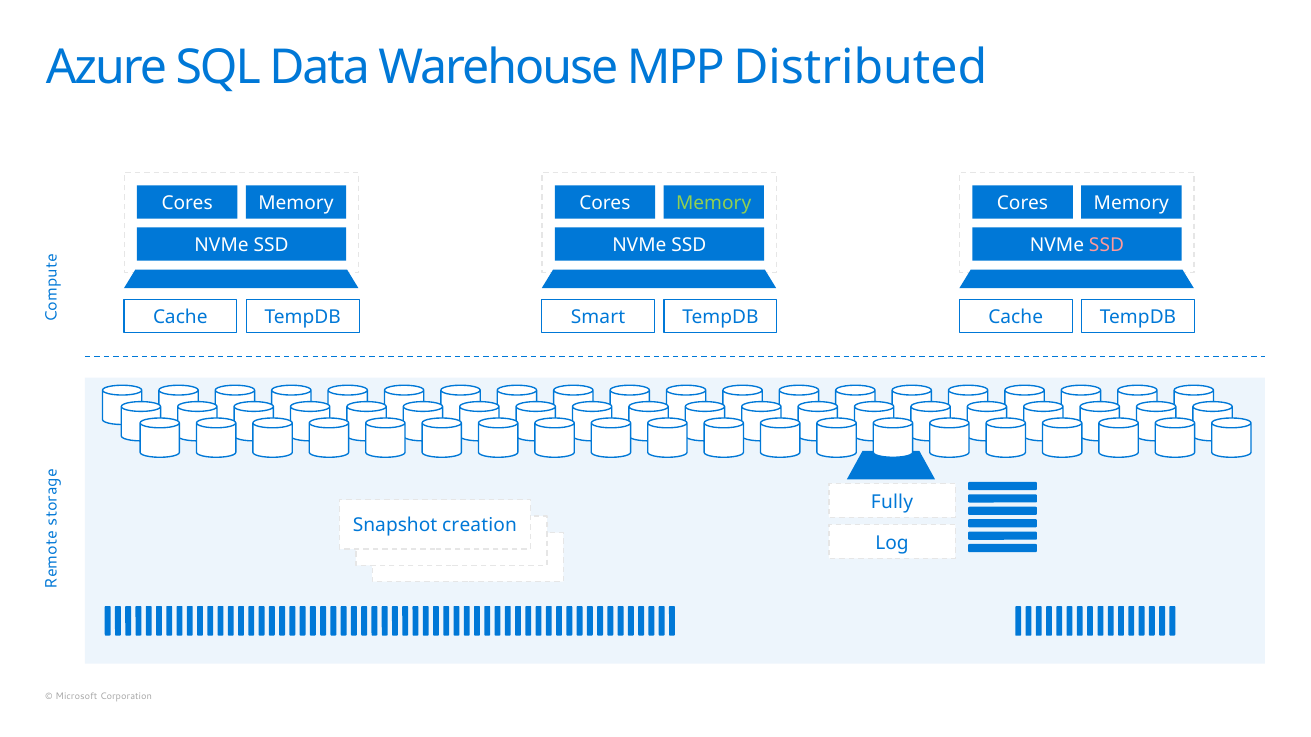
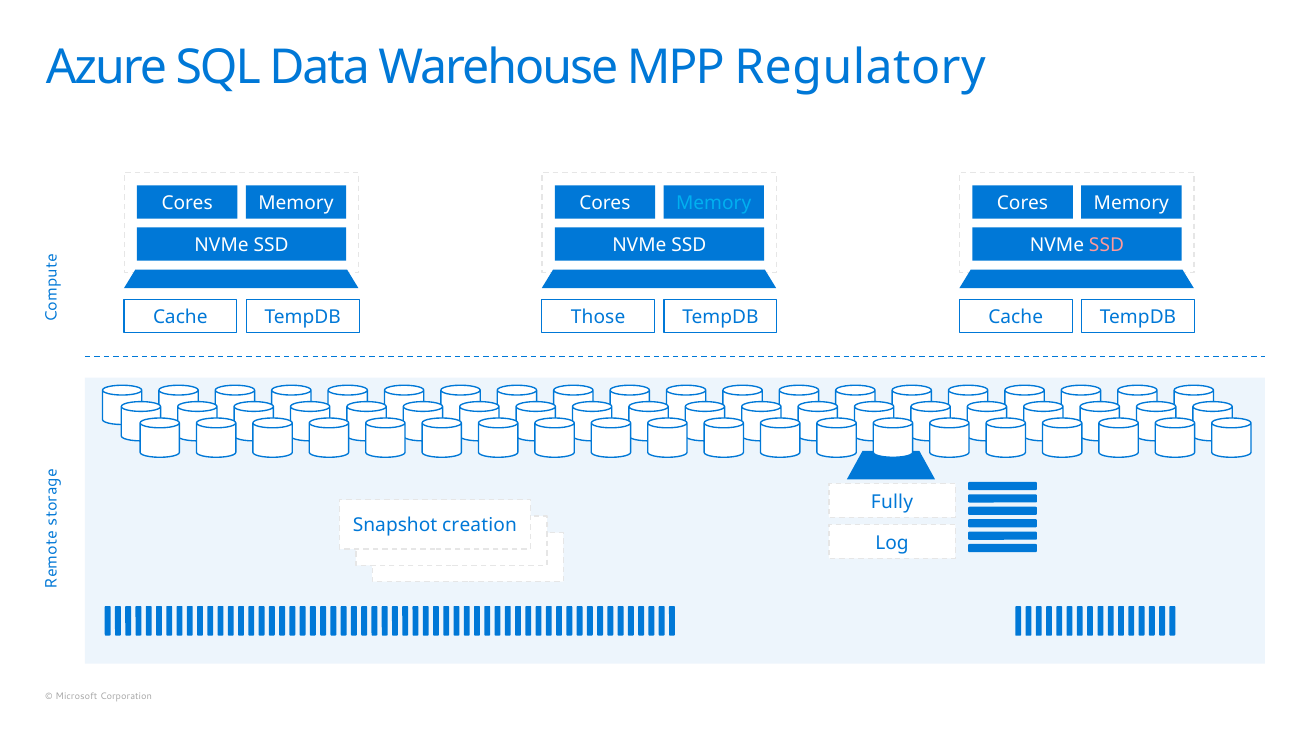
Distributed: Distributed -> Regulatory
Memory at (714, 203) colour: light green -> light blue
Smart: Smart -> Those
